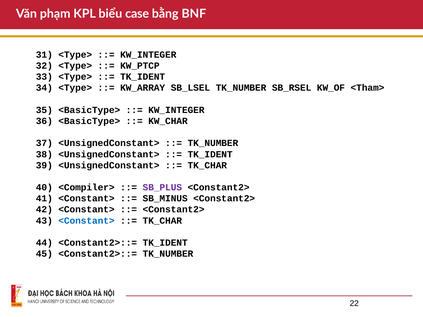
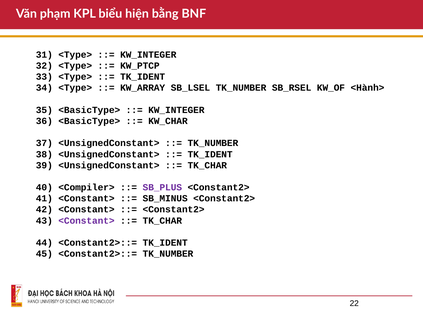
case: case -> hiện
<Tham>: <Tham> -> <Hành>
<Constant> at (86, 221) colour: blue -> purple
